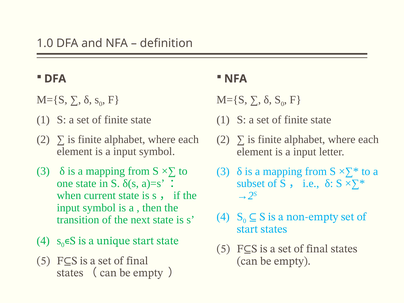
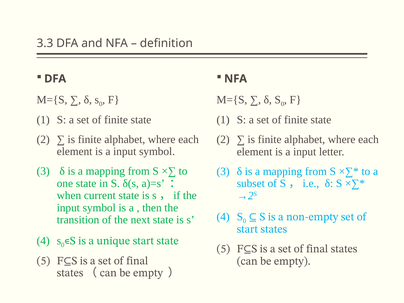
1.0: 1.0 -> 3.3
